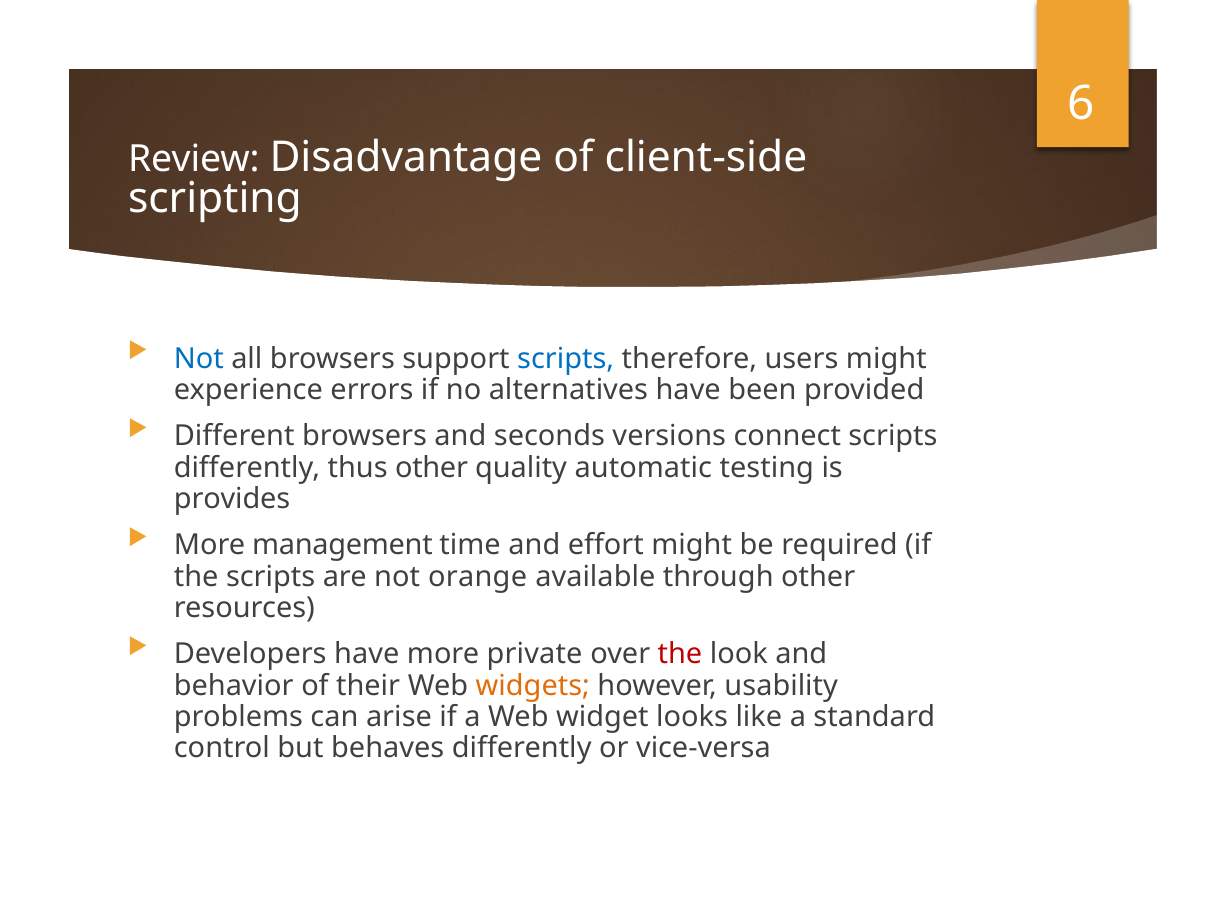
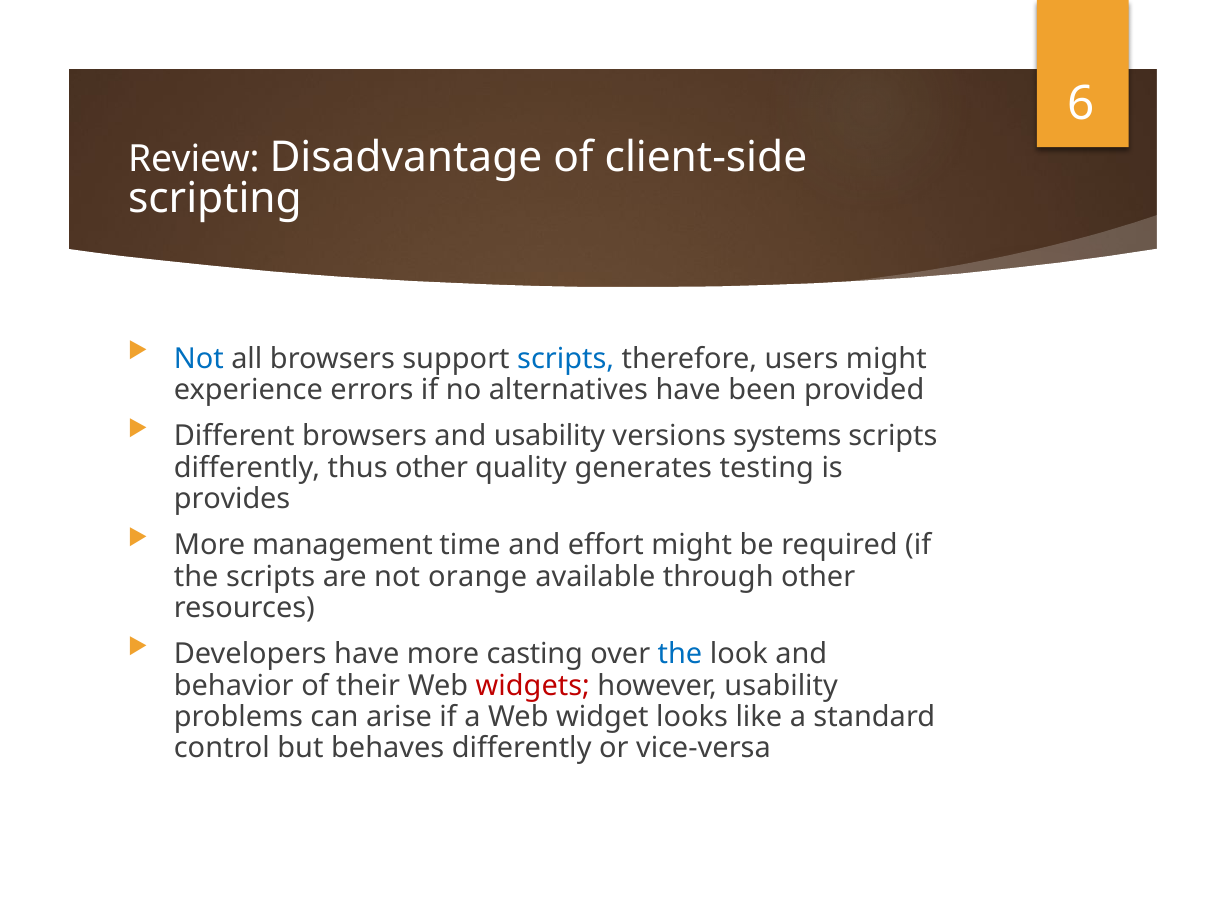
and seconds: seconds -> usability
connect: connect -> systems
automatic: automatic -> generates
private: private -> casting
the at (680, 654) colour: red -> blue
widgets colour: orange -> red
